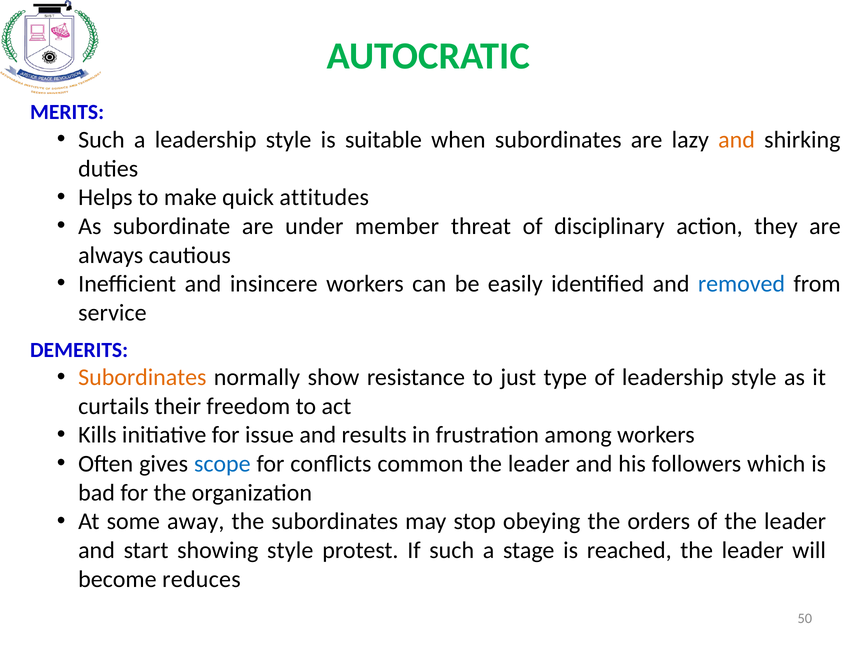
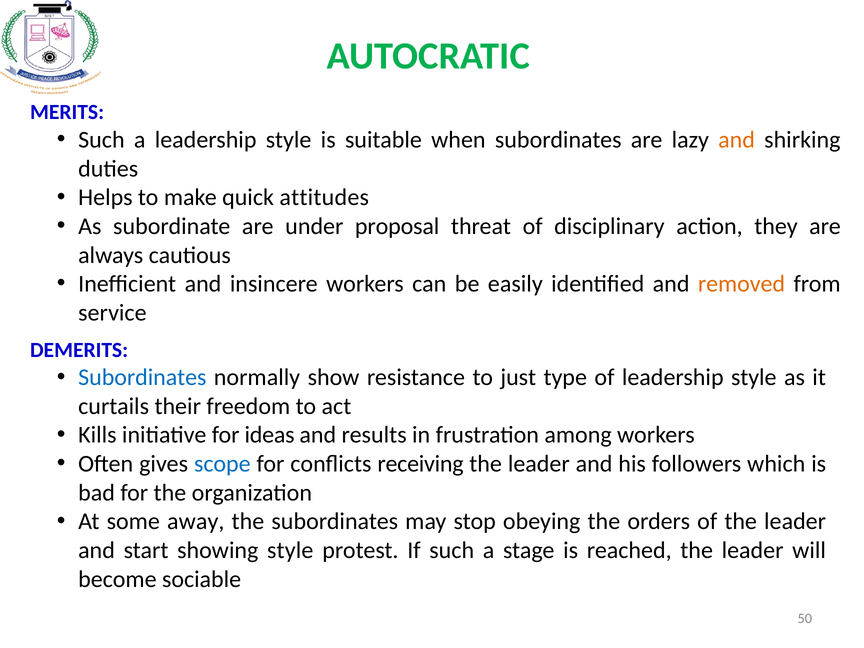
member: member -> proposal
removed colour: blue -> orange
Subordinates at (142, 377) colour: orange -> blue
issue: issue -> ideas
common: common -> receiving
reduces: reduces -> sociable
